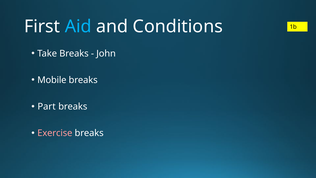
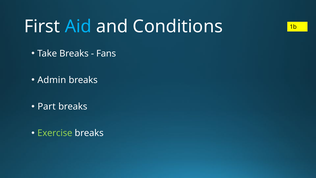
John: John -> Fans
Mobile: Mobile -> Admin
Exercise colour: pink -> light green
